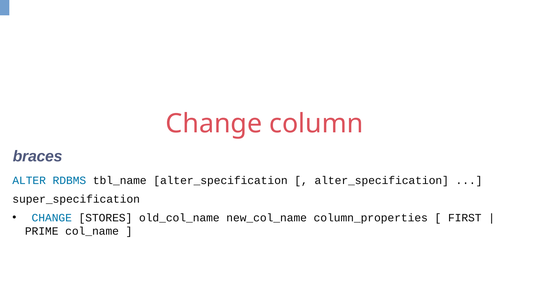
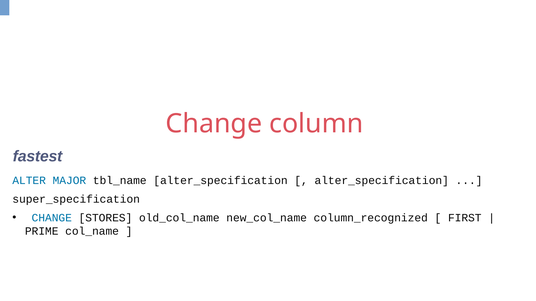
braces: braces -> fastest
RDBMS: RDBMS -> MAJOR
column_properties: column_properties -> column_recognized
